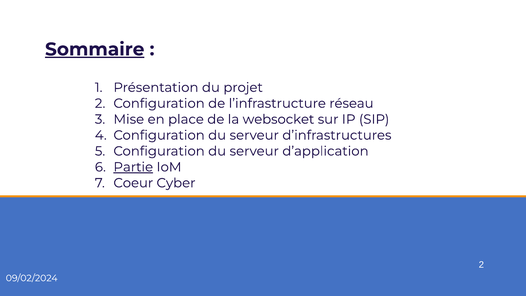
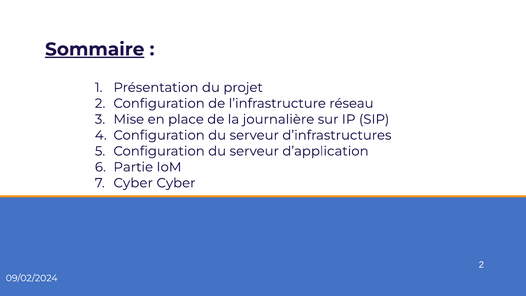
websocket: websocket -> journalière
Partie underline: present -> none
Coeur at (133, 183): Coeur -> Cyber
